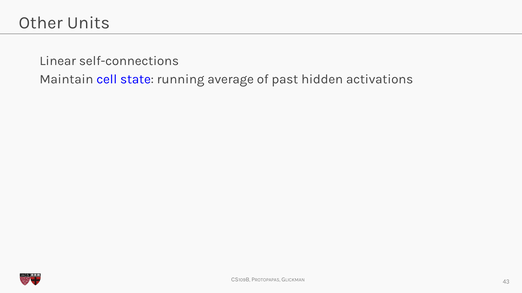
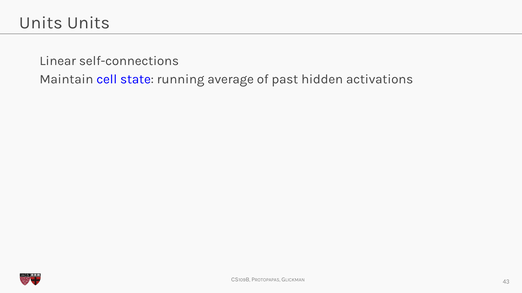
Other at (41, 23): Other -> Units
